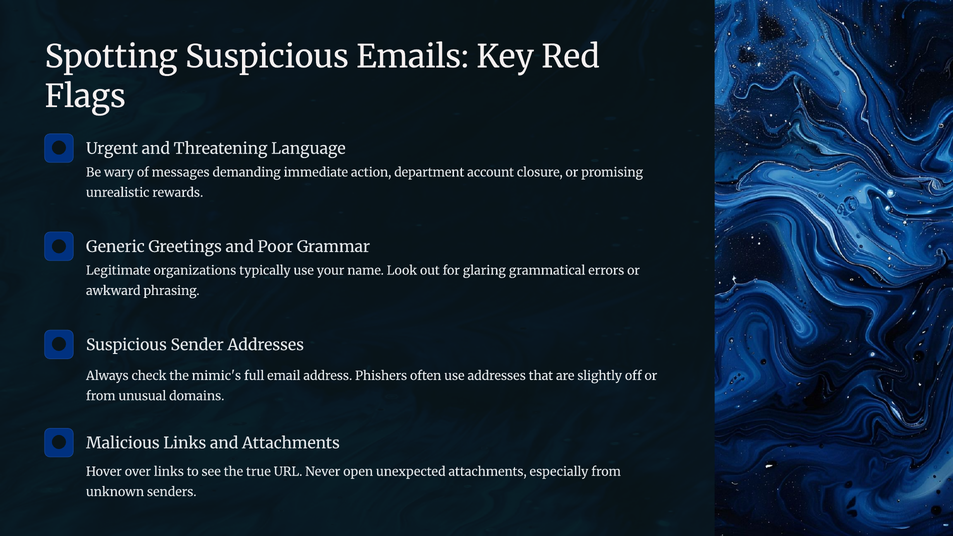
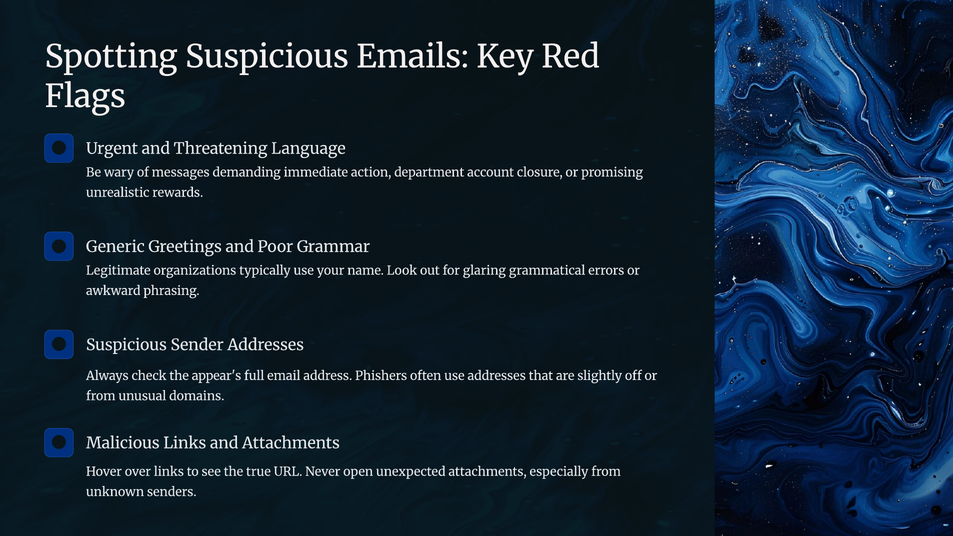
mimic's: mimic's -> appear's
